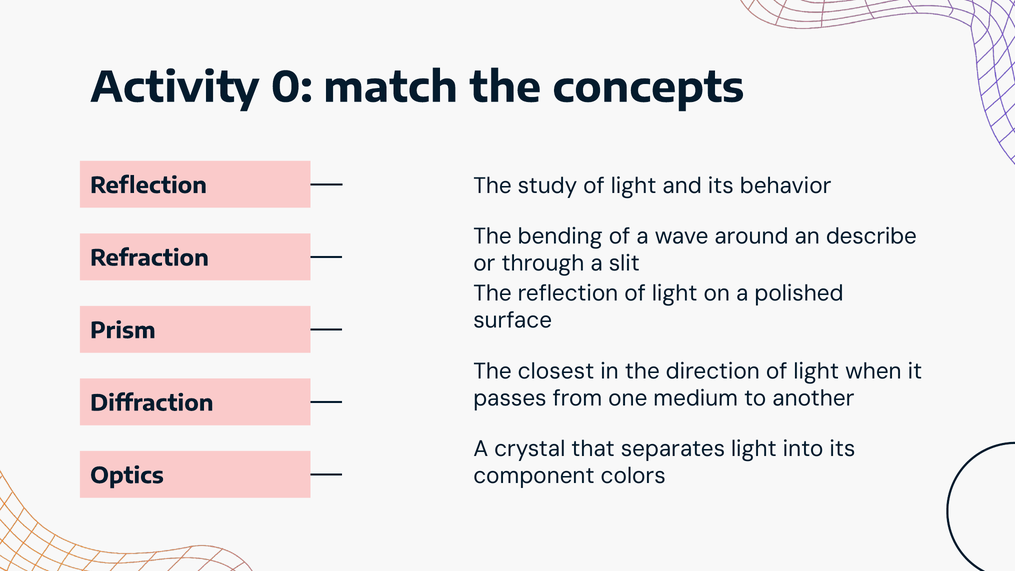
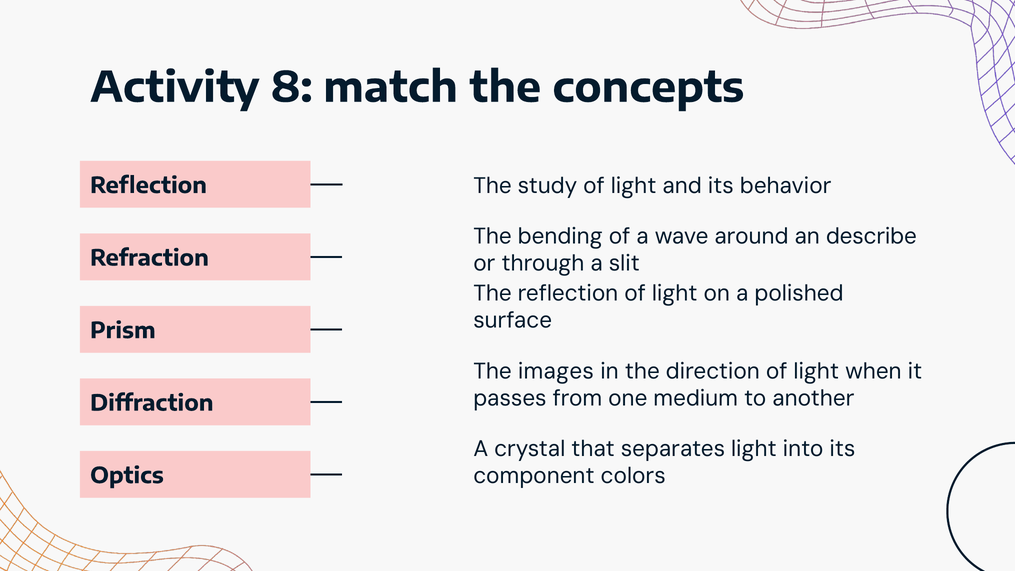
0: 0 -> 8
closest: closest -> images
